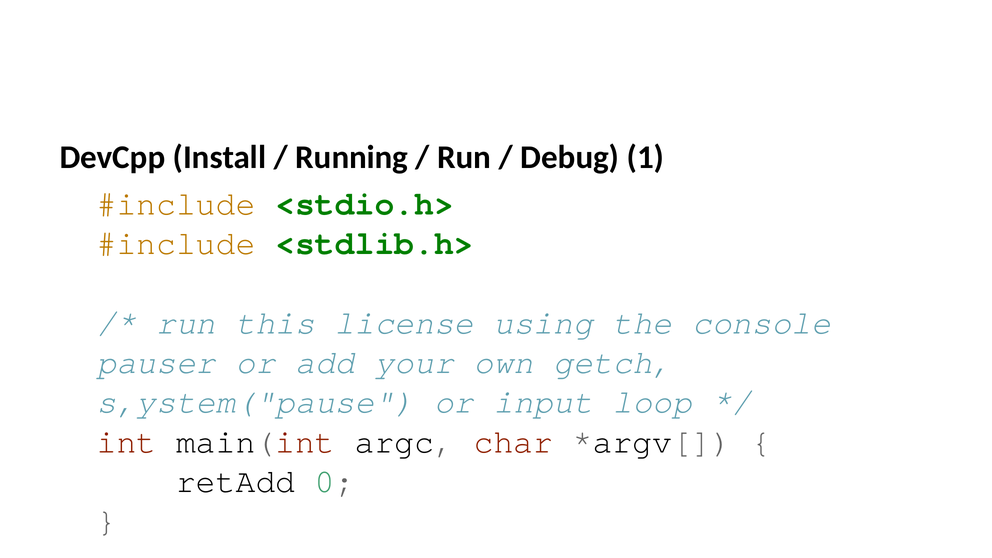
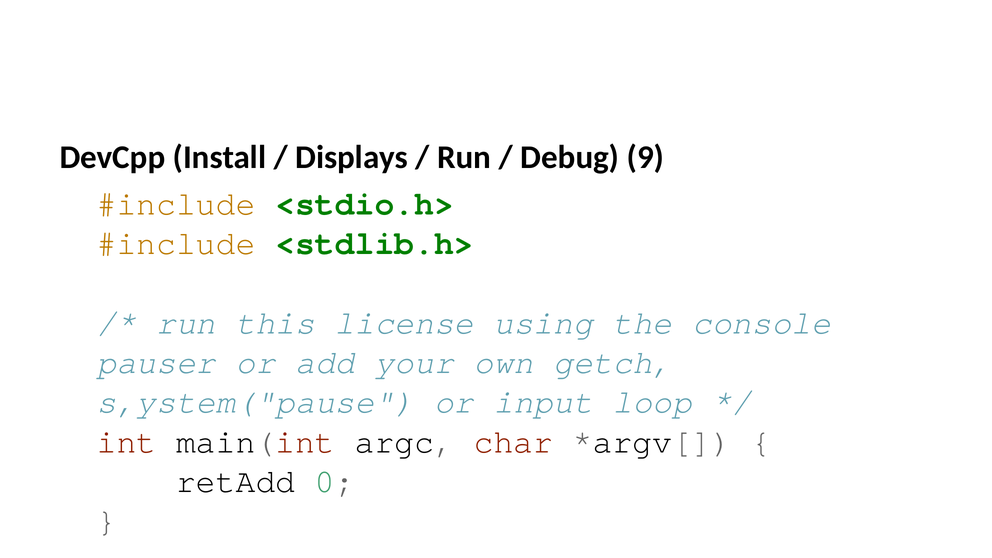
Running: Running -> Displays
1: 1 -> 9
